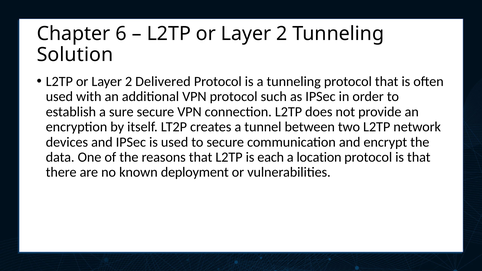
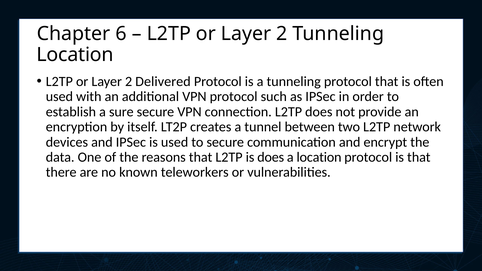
Solution at (75, 55): Solution -> Location
is each: each -> does
deployment: deployment -> teleworkers
